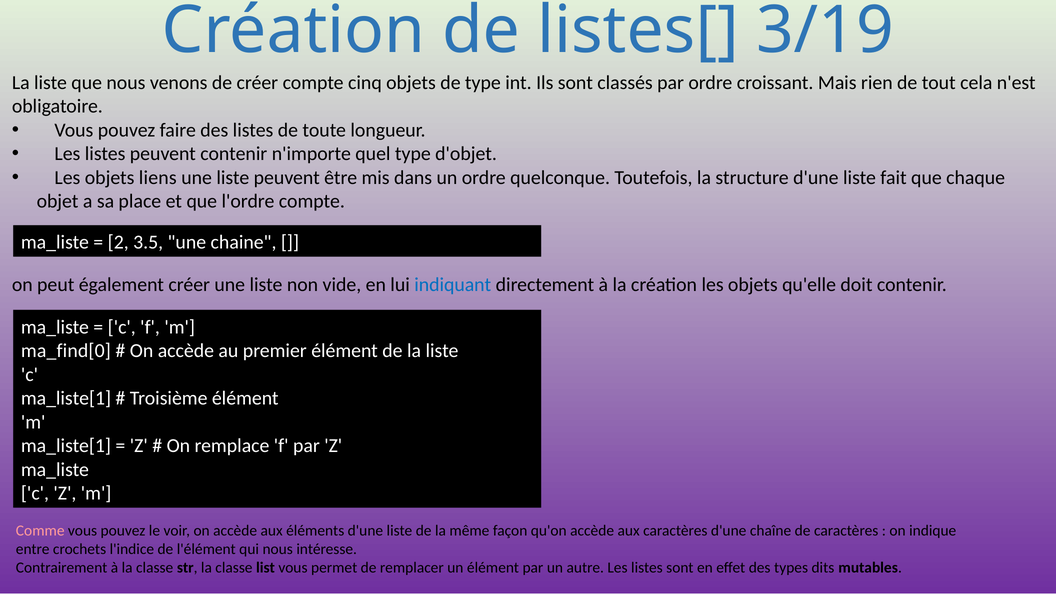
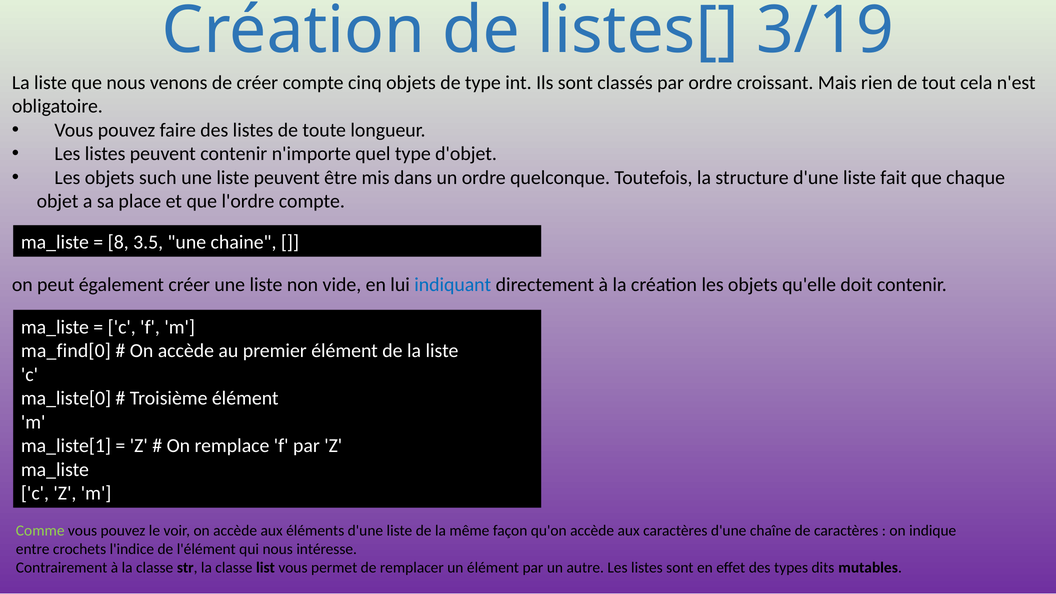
liens: liens -> such
2: 2 -> 8
ma_liste[1 at (66, 398): ma_liste[1 -> ma_liste[0
Comme colour: pink -> light green
